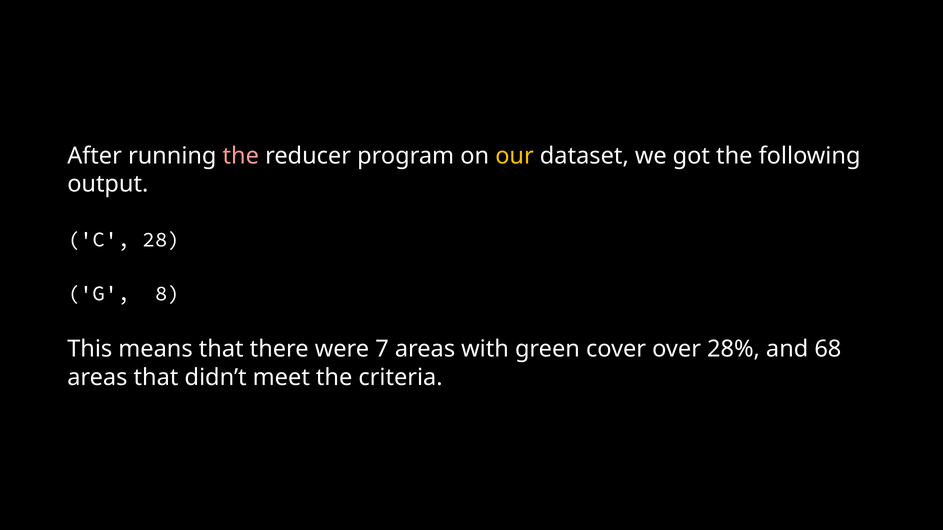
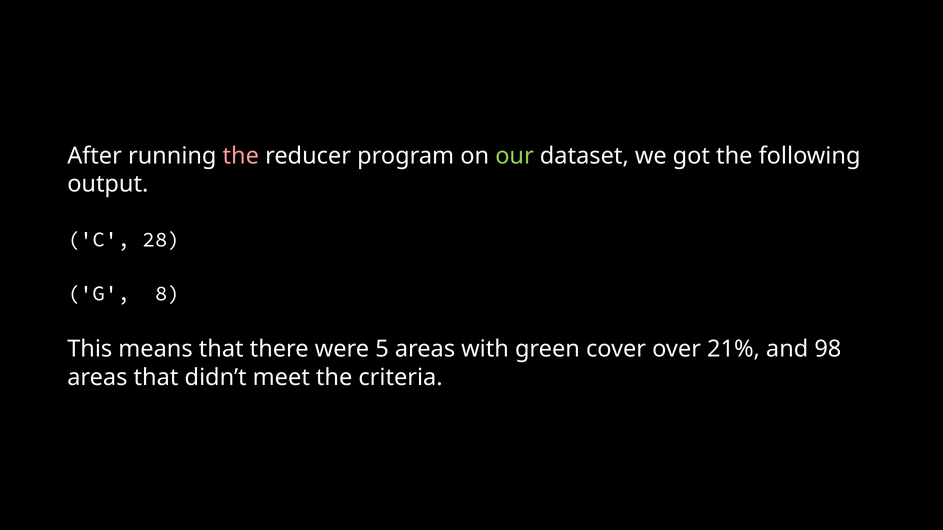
our colour: yellow -> light green
7: 7 -> 5
28%: 28% -> 21%
68: 68 -> 98
